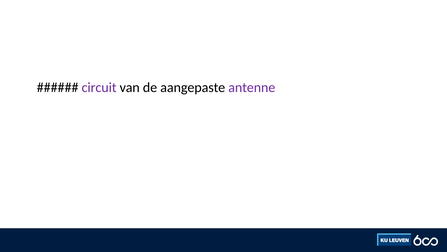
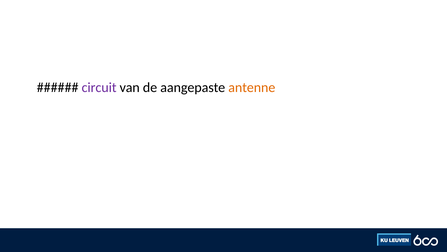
antenne colour: purple -> orange
